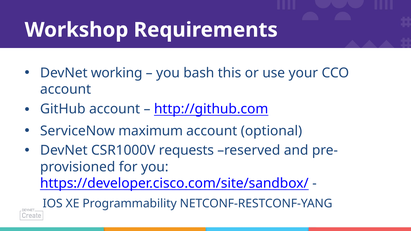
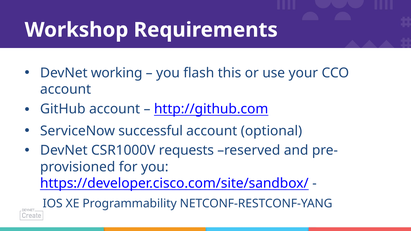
bash: bash -> flash
maximum: maximum -> successful
